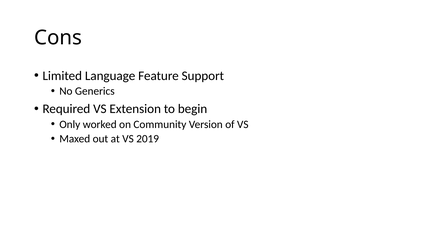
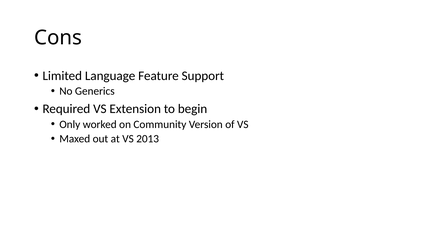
2019: 2019 -> 2013
